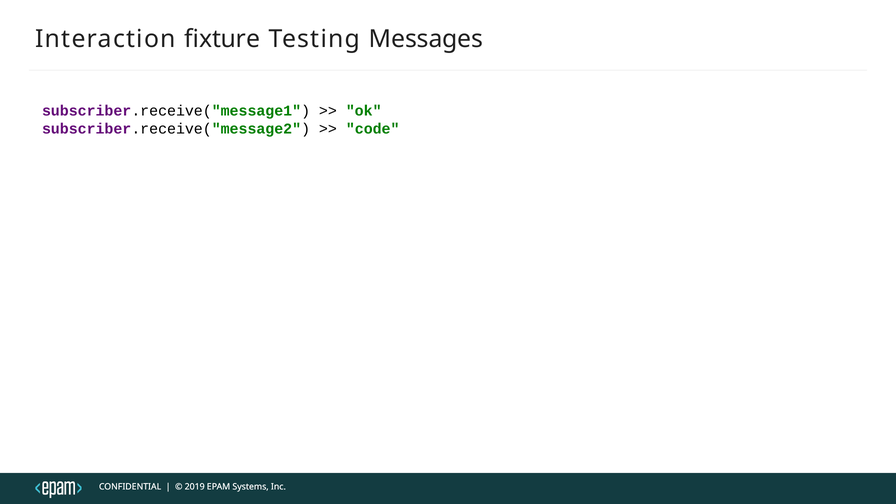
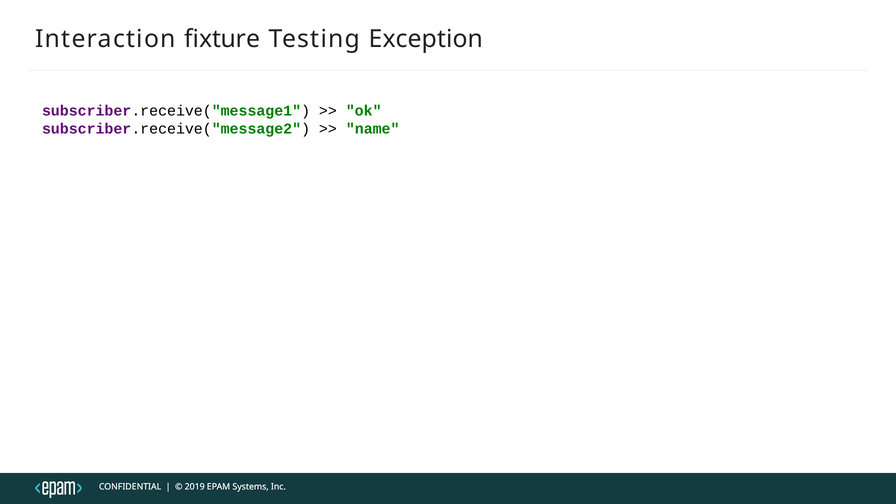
Messages: Messages -> Exception
code: code -> name
